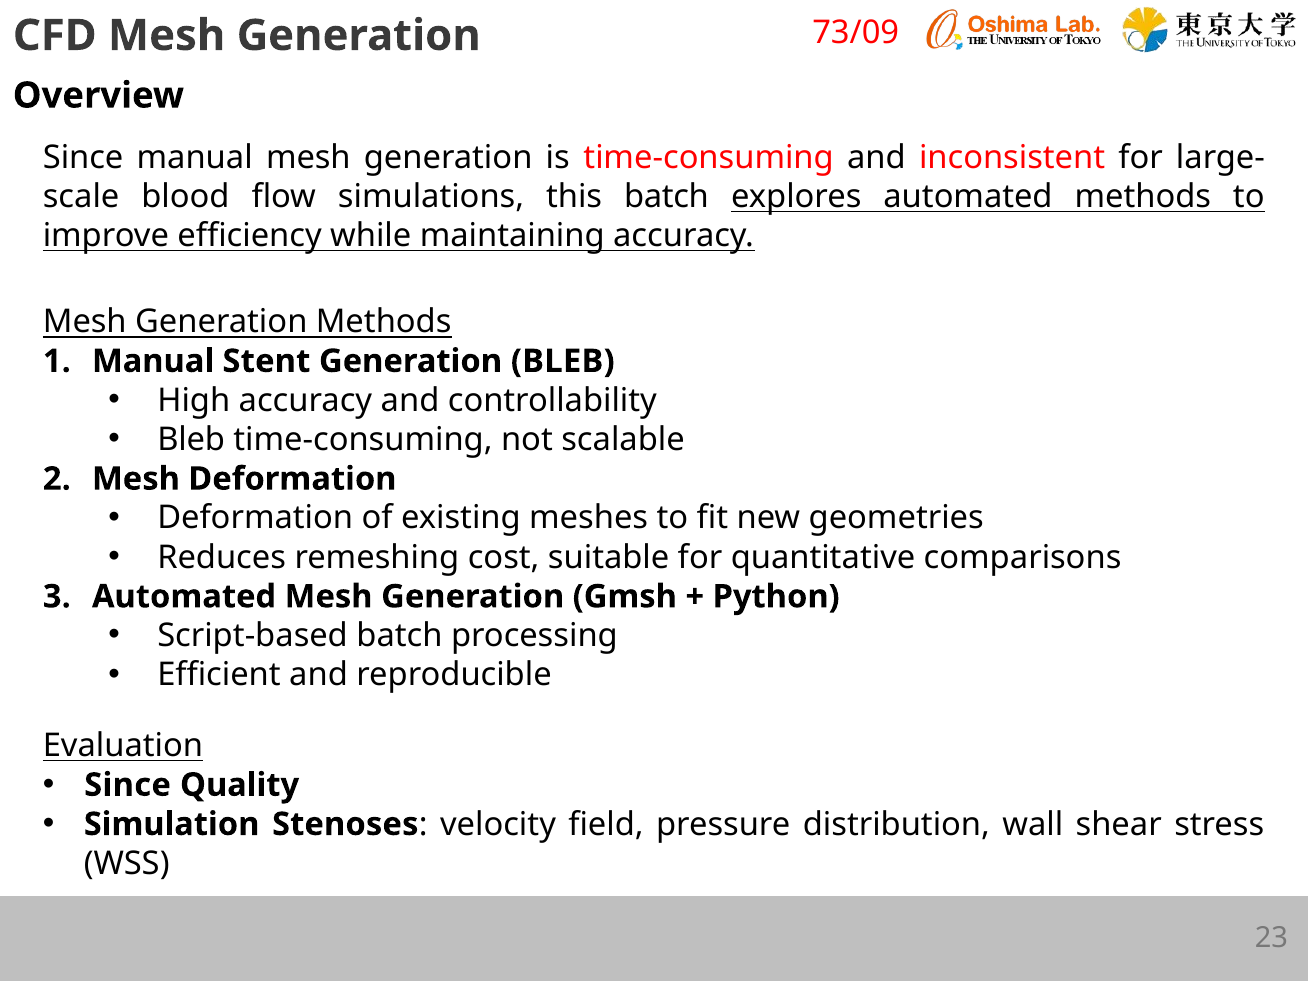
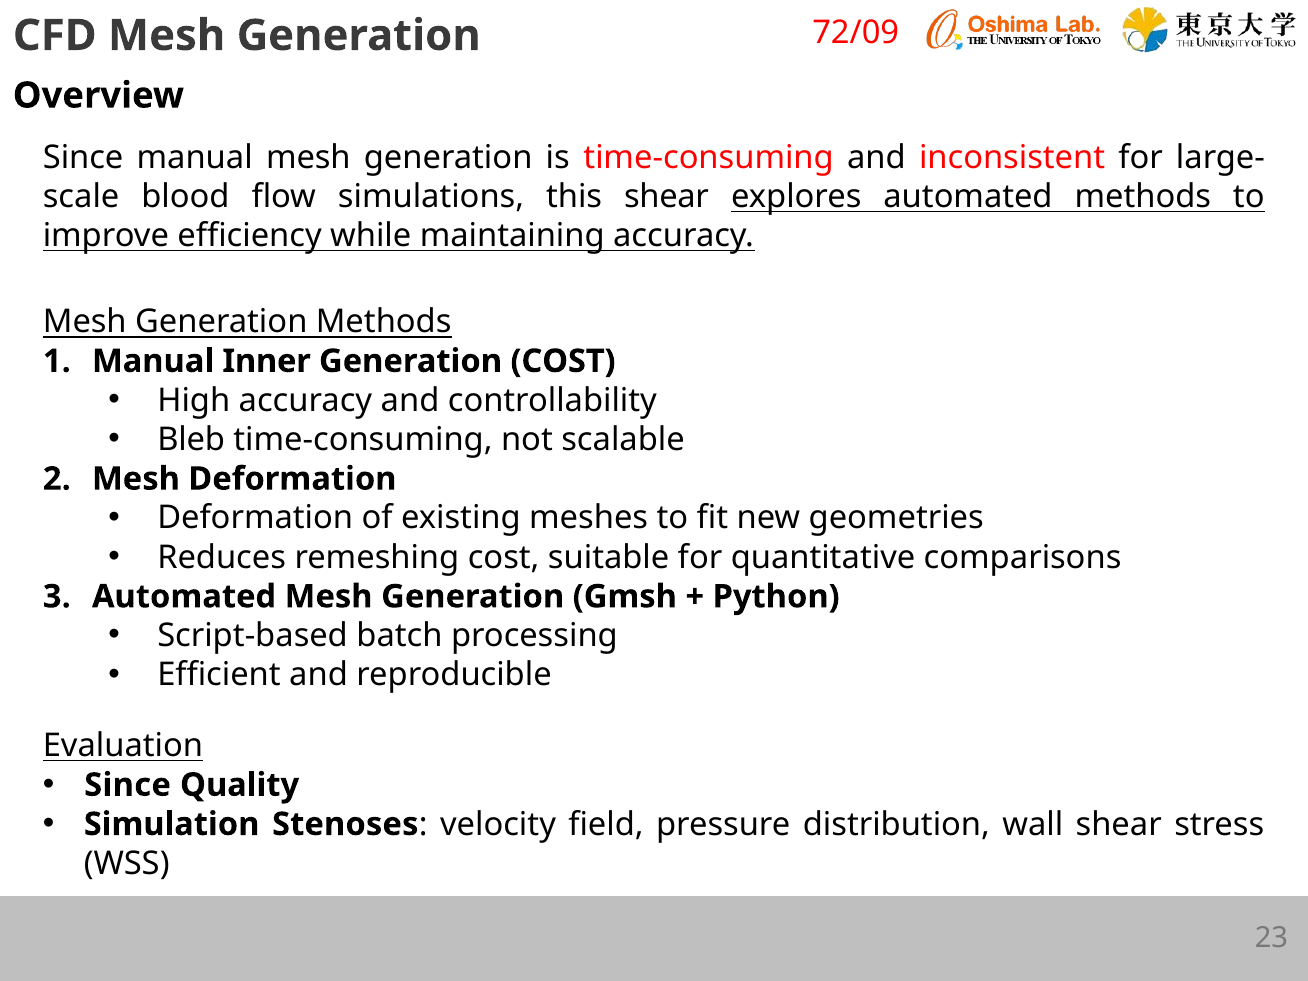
73/09: 73/09 -> 72/09
this batch: batch -> shear
Stent: Stent -> Inner
Generation BLEB: BLEB -> COST
